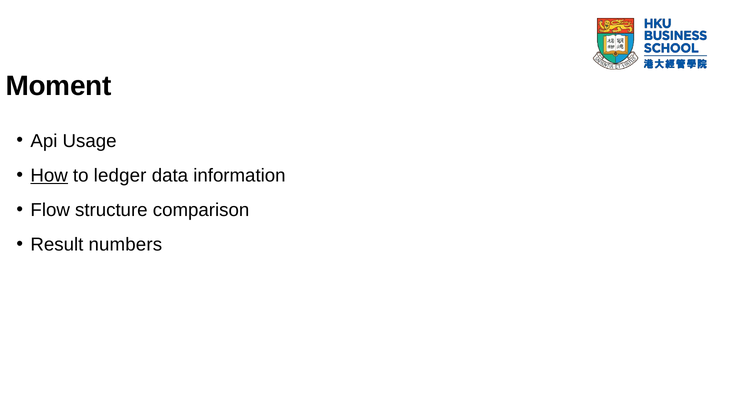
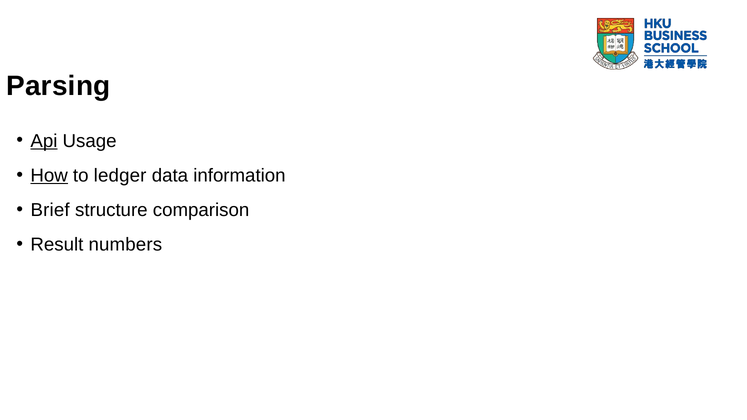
Moment: Moment -> Parsing
Api underline: none -> present
Flow: Flow -> Brief
